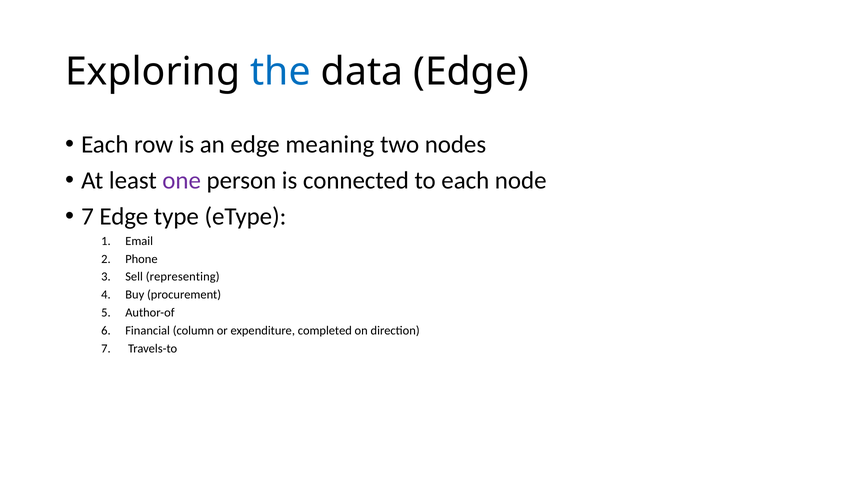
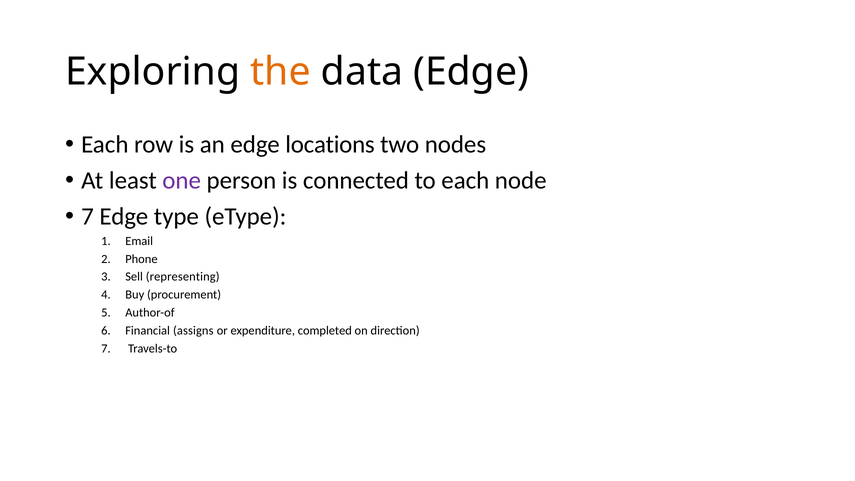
the colour: blue -> orange
meaning: meaning -> locations
column: column -> assigns
